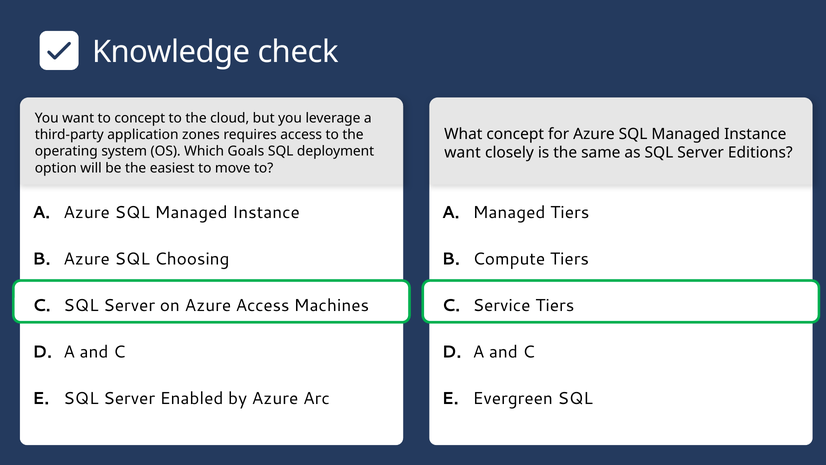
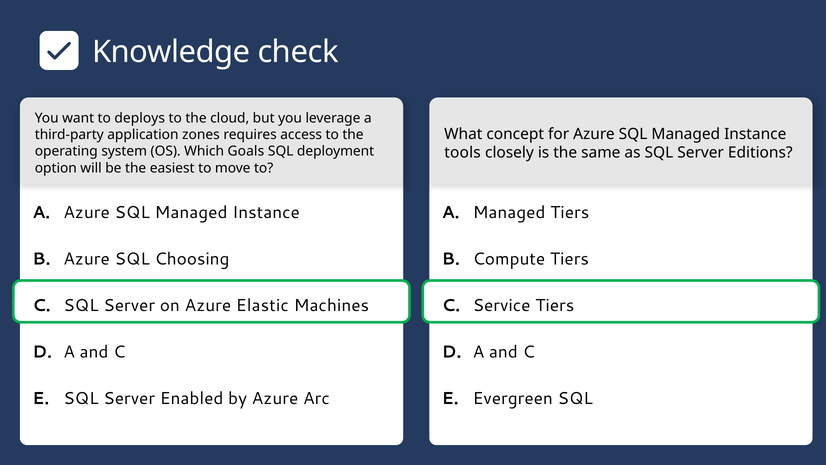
to concept: concept -> deploys
want at (463, 152): want -> tools
Azure Access: Access -> Elastic
